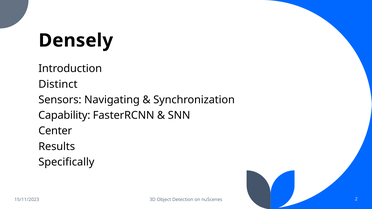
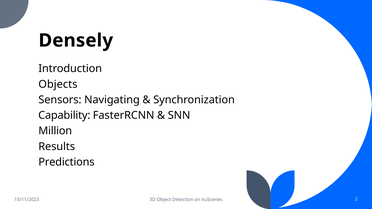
Distinct: Distinct -> Objects
Center: Center -> Million
Specifically: Specifically -> Predictions
